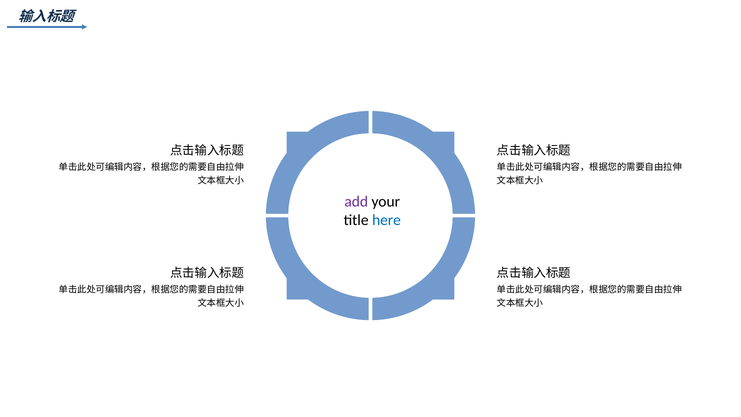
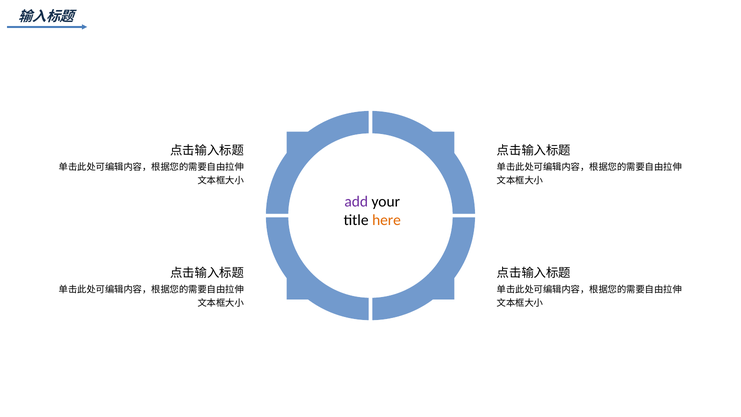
here colour: blue -> orange
